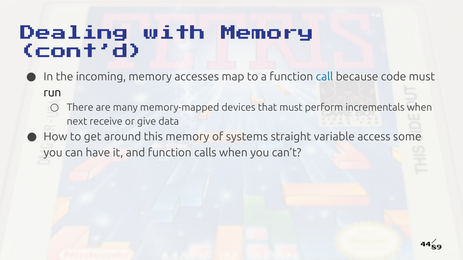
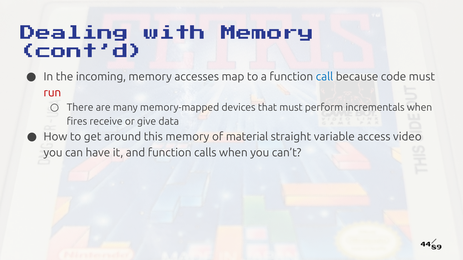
run colour: black -> red
next: next -> fires
systems: systems -> material
some: some -> video
